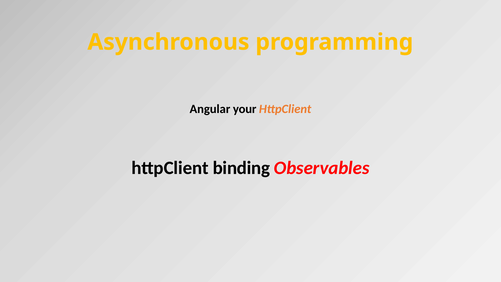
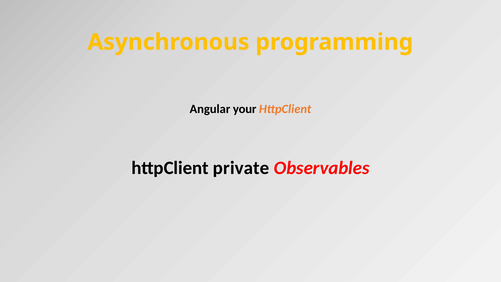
binding: binding -> private
